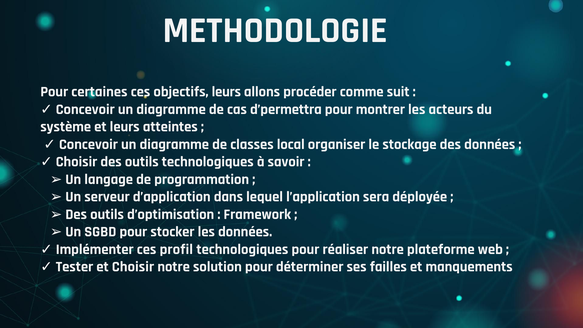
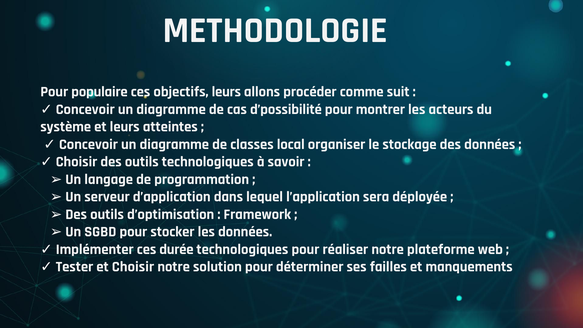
certaines: certaines -> populaire
d’permettra: d’permettra -> d’possibilité
profil: profil -> durée
